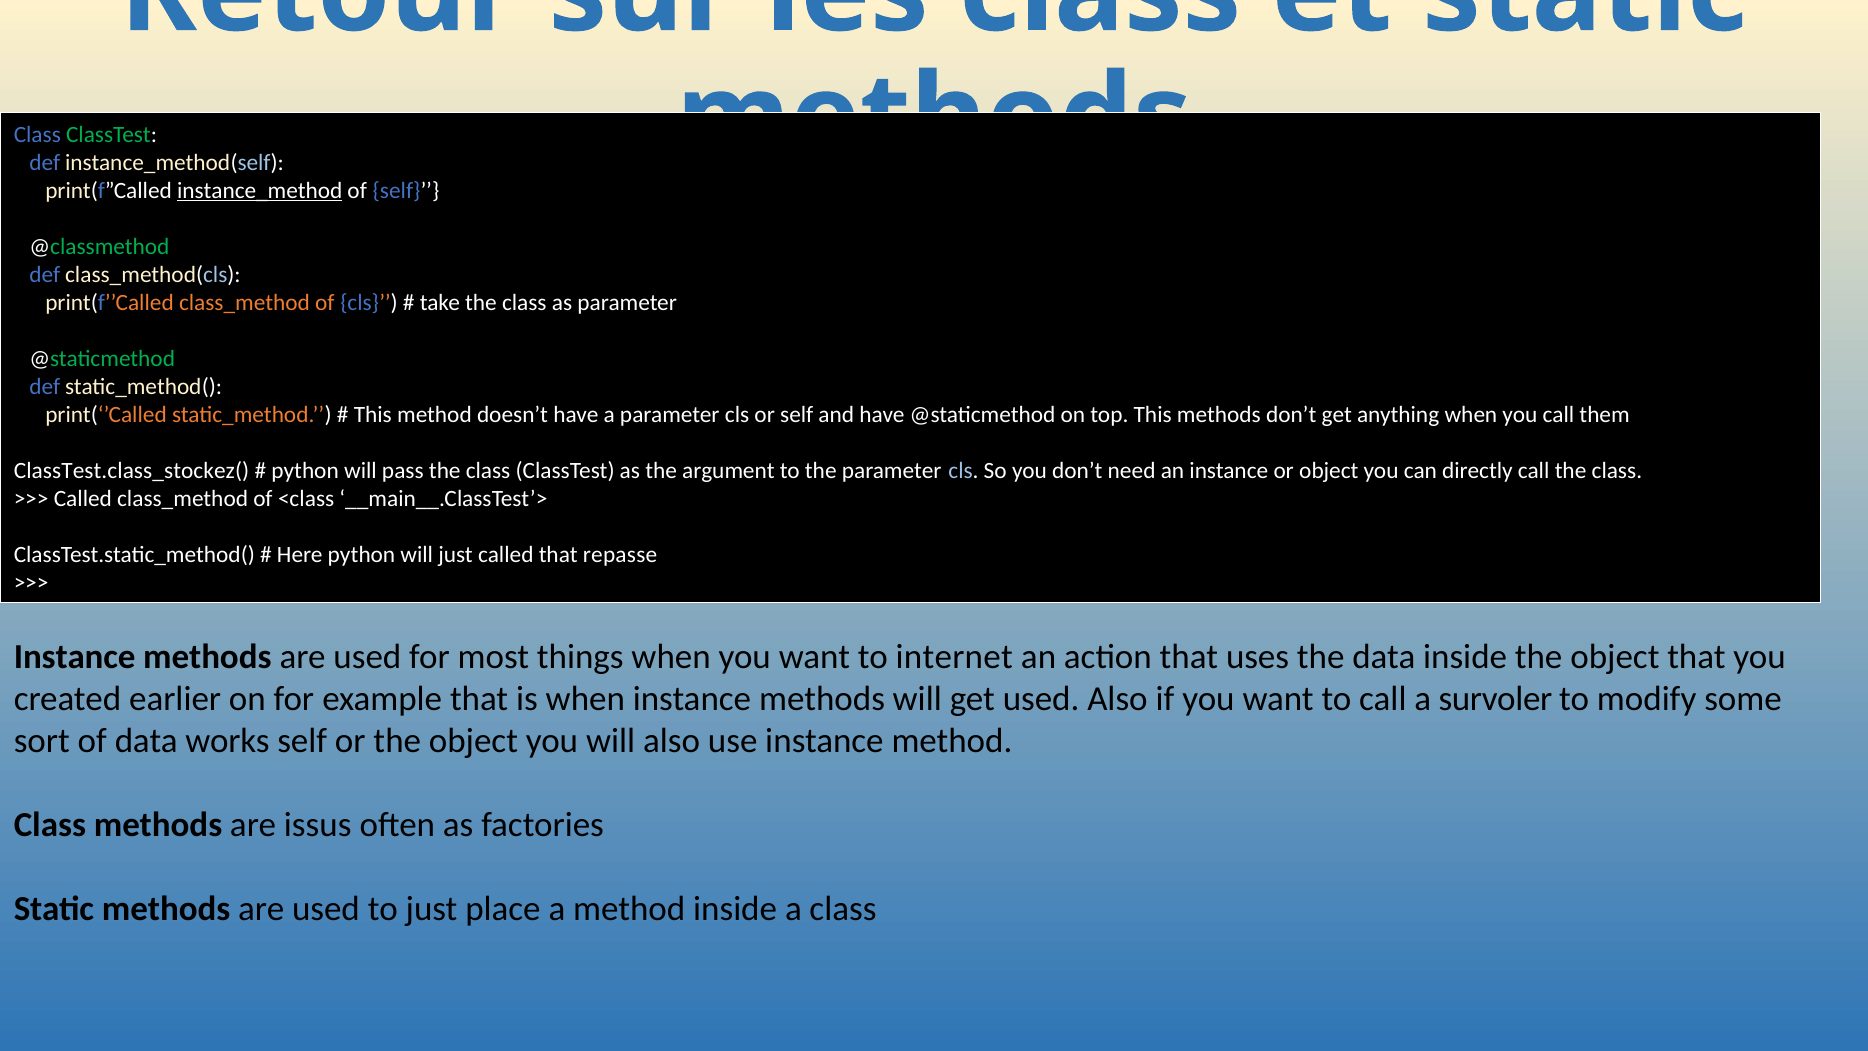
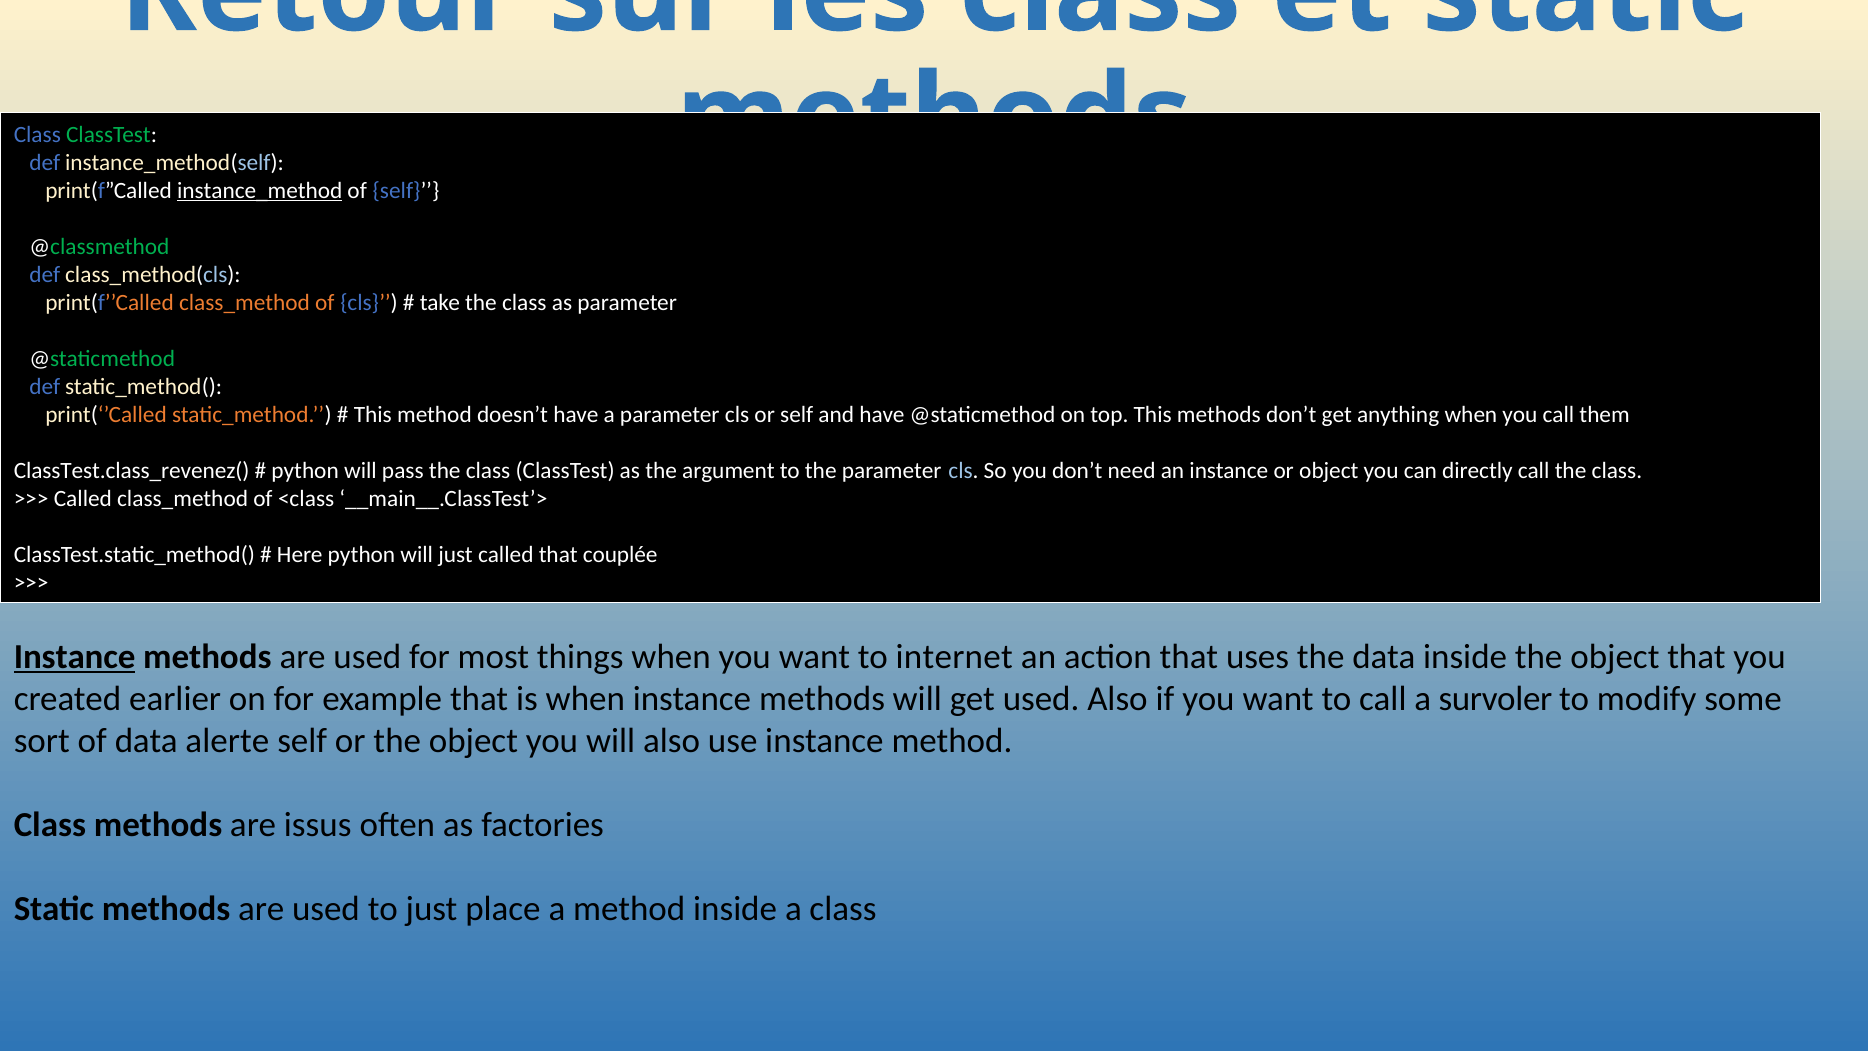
ClassTest.class_stockez(: ClassTest.class_stockez( -> ClassTest.class_revenez(
repasse: repasse -> couplée
Instance at (75, 657) underline: none -> present
works: works -> alerte
